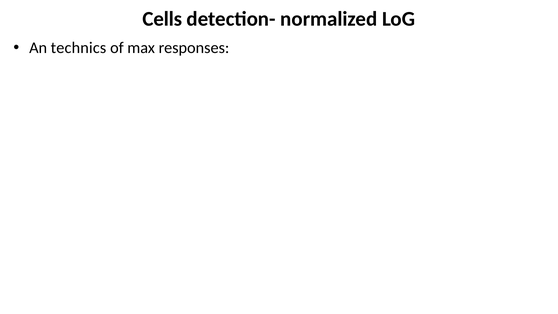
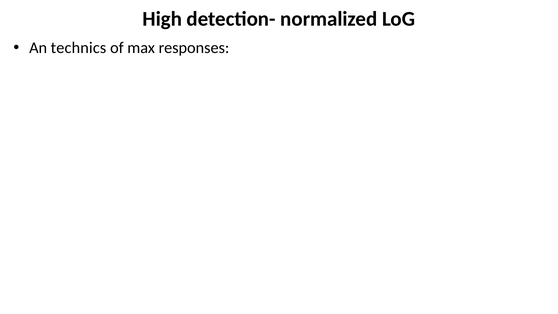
Cells: Cells -> High
